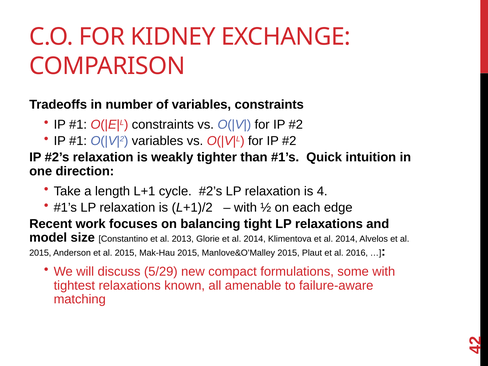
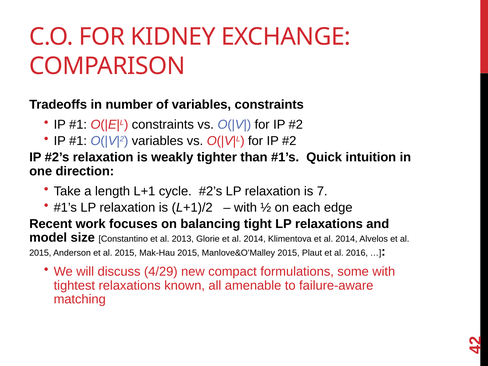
is 4: 4 -> 7
5/29: 5/29 -> 4/29
